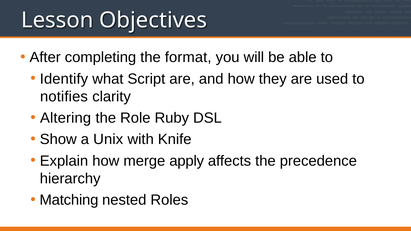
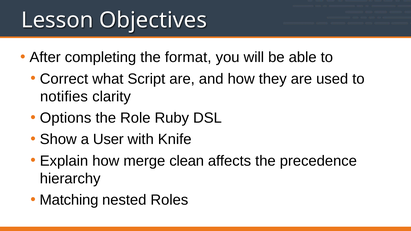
Identify: Identify -> Correct
Altering: Altering -> Options
Unix: Unix -> User
apply: apply -> clean
